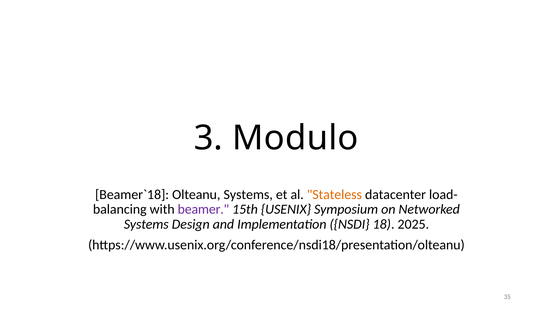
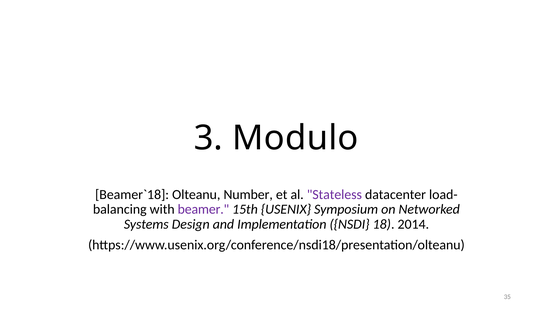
Olteanu Systems: Systems -> Number
Stateless colour: orange -> purple
2025: 2025 -> 2014
